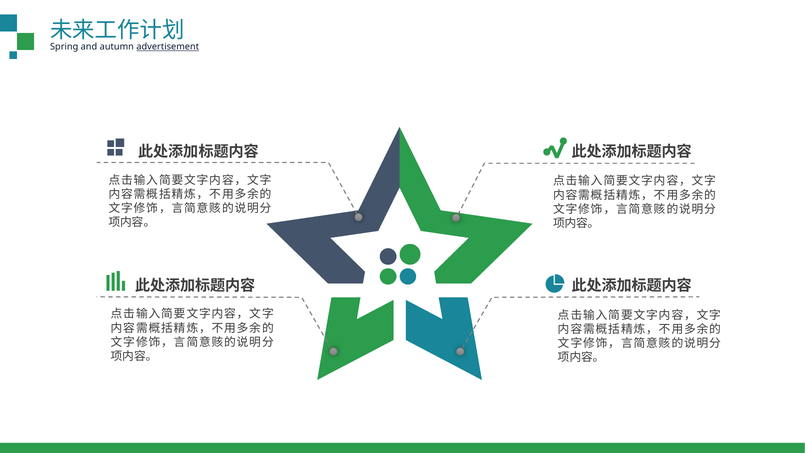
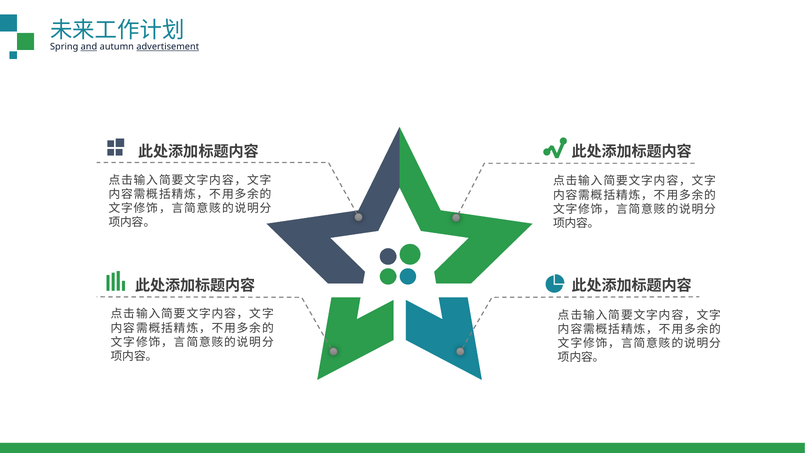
and underline: none -> present
